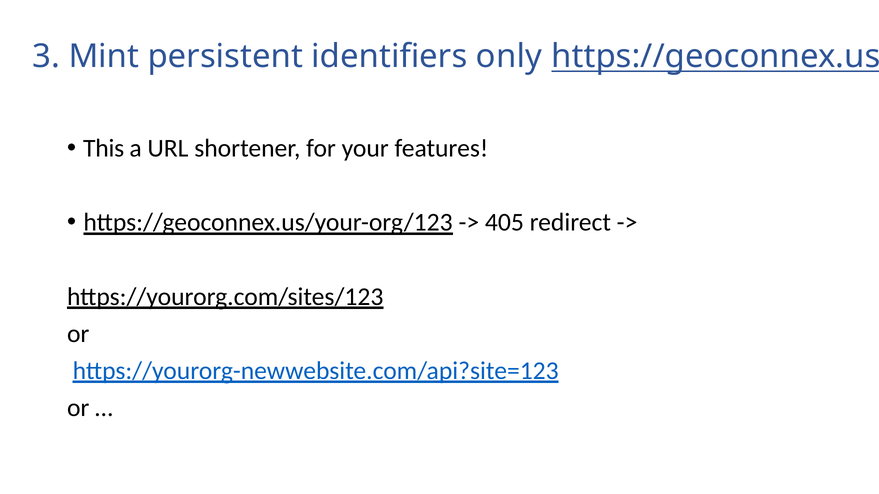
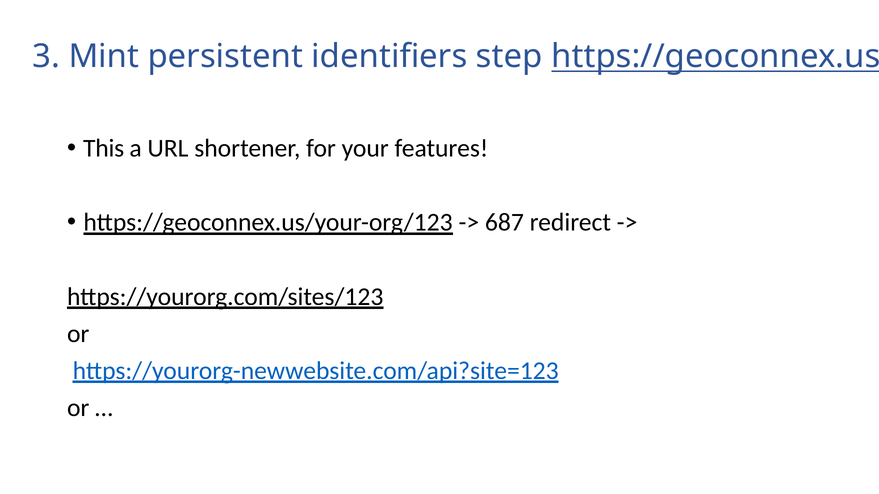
only: only -> step
405: 405 -> 687
